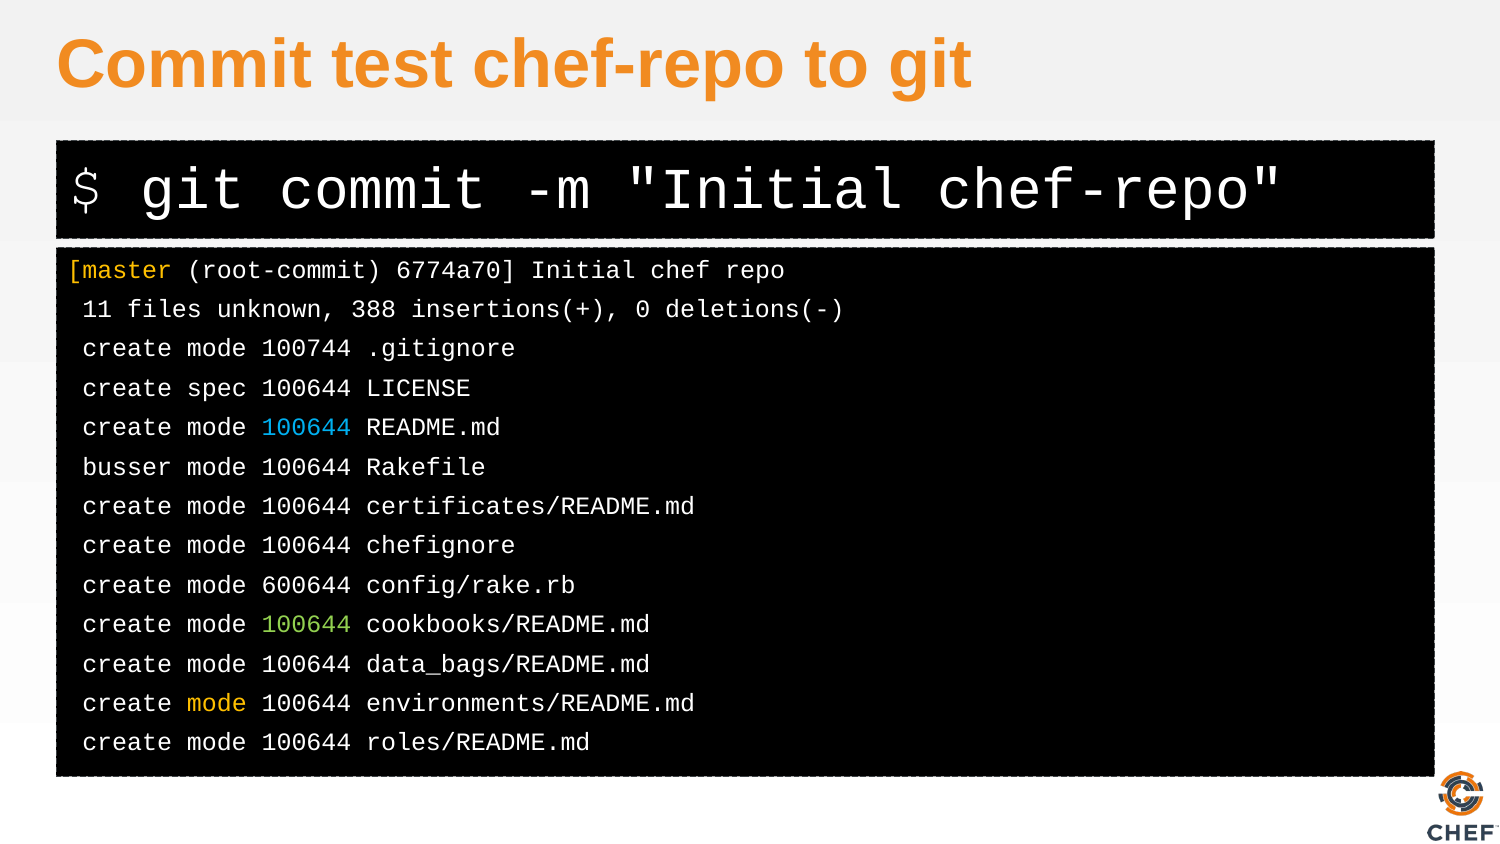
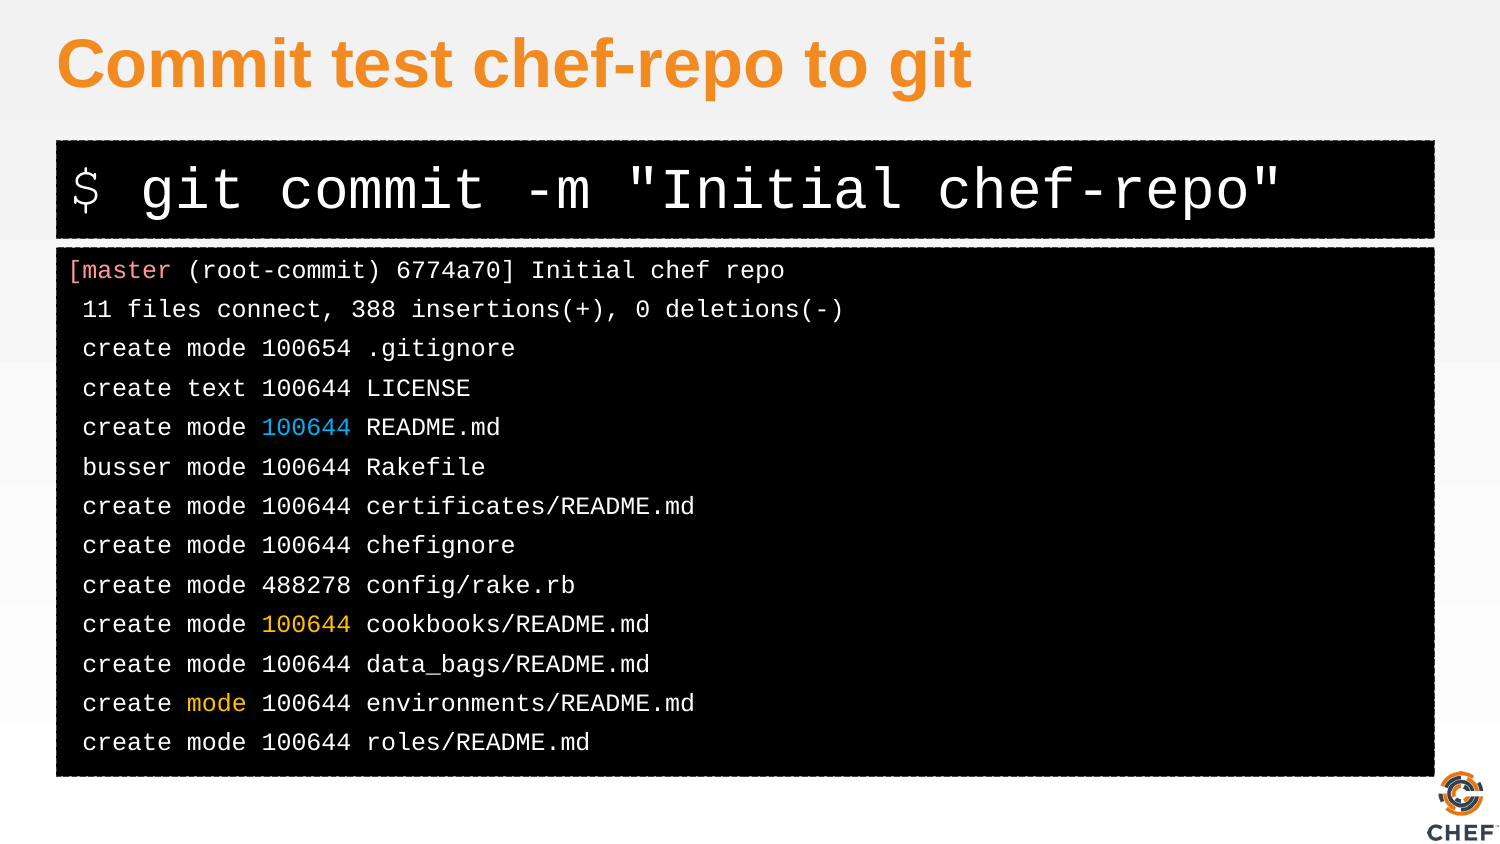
master colour: yellow -> pink
unknown: unknown -> connect
100744: 100744 -> 100654
spec: spec -> text
600644: 600644 -> 488278
100644 at (306, 624) colour: light green -> yellow
